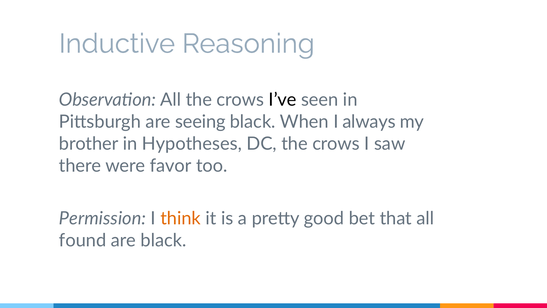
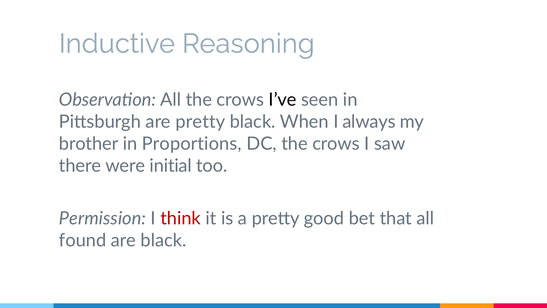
are seeing: seeing -> pretty
Hypotheses: Hypotheses -> Proportions
favor: favor -> initial
think colour: orange -> red
